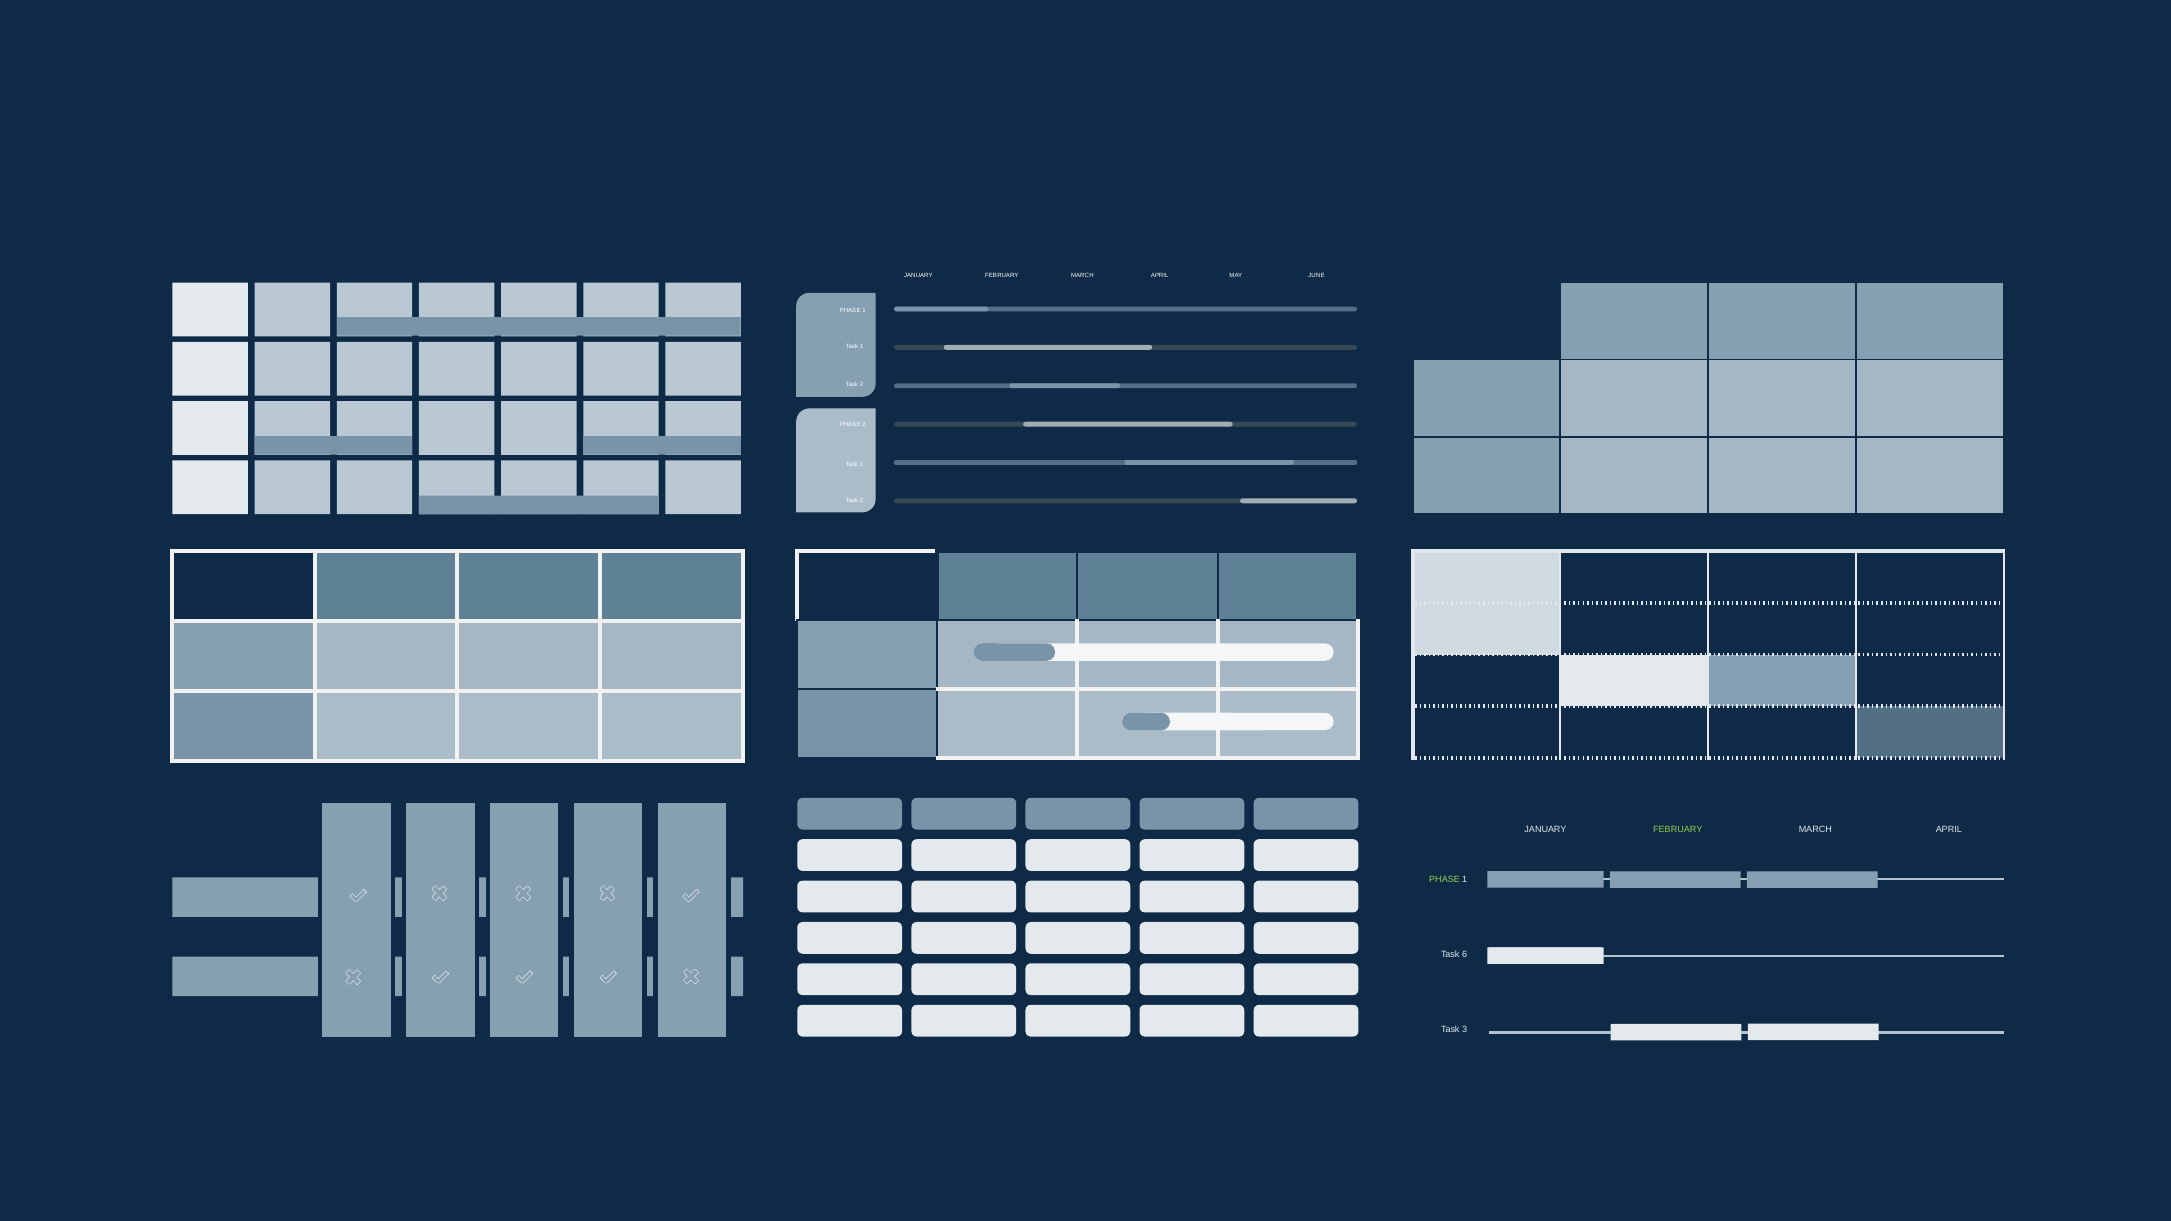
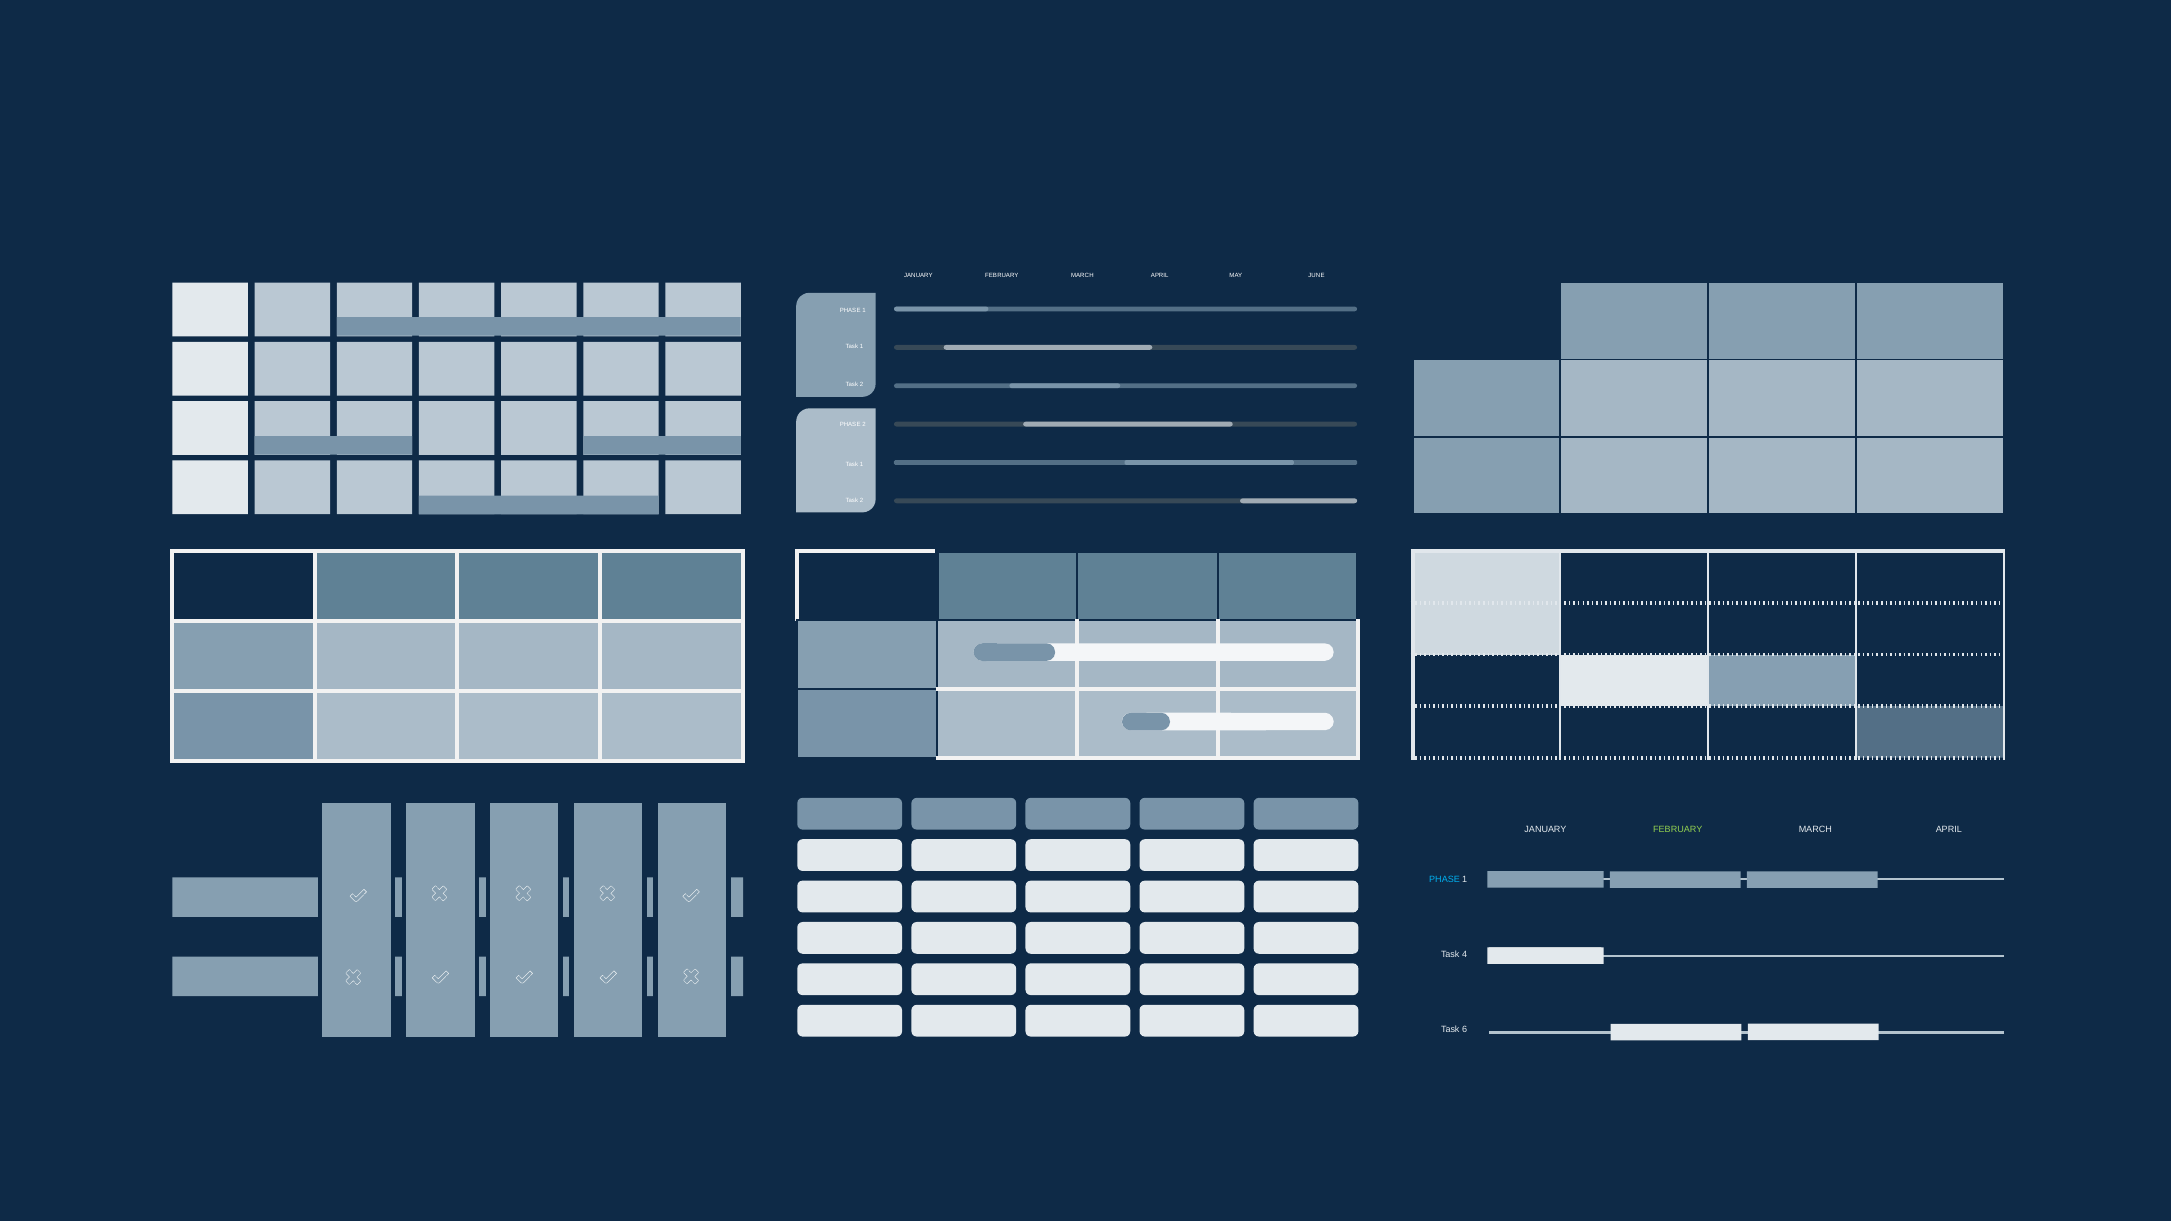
PHASE at (1445, 880) colour: light green -> light blue
6: 6 -> 4
3: 3 -> 6
